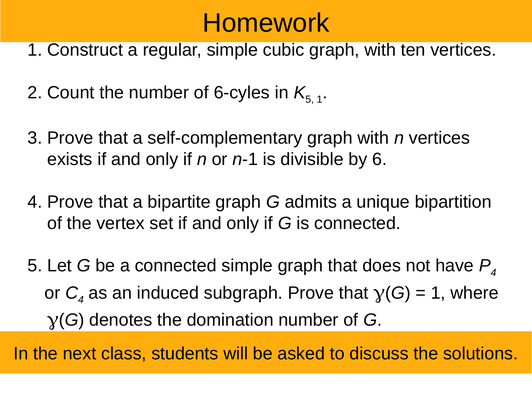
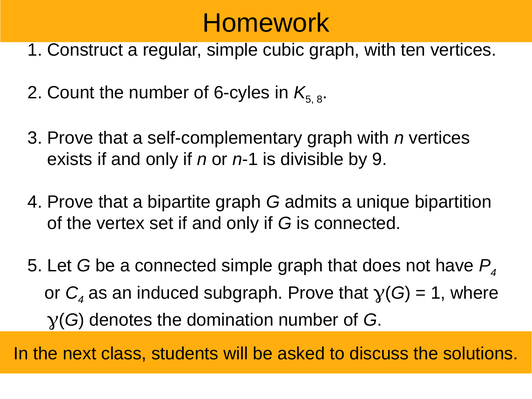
5 1: 1 -> 8
6: 6 -> 9
